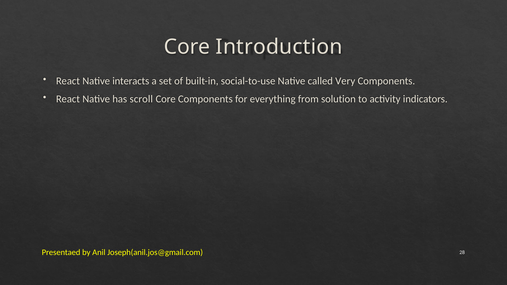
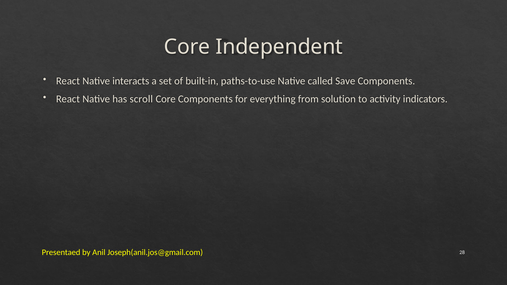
Introduction: Introduction -> Independent
social-to-use: social-to-use -> paths-to-use
Very: Very -> Save
